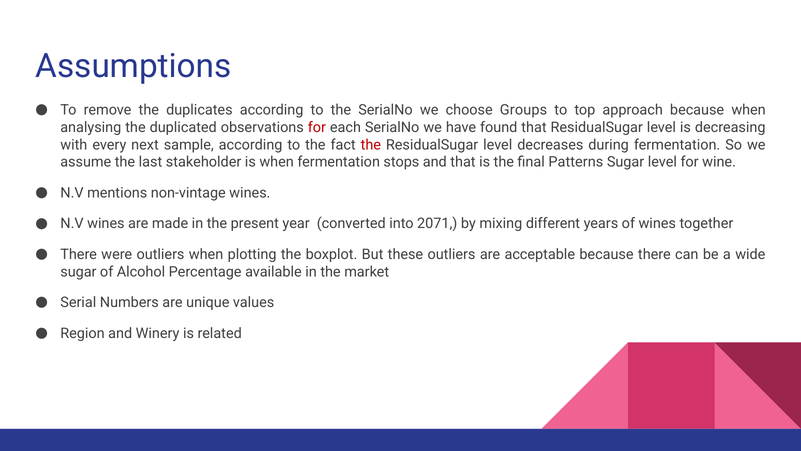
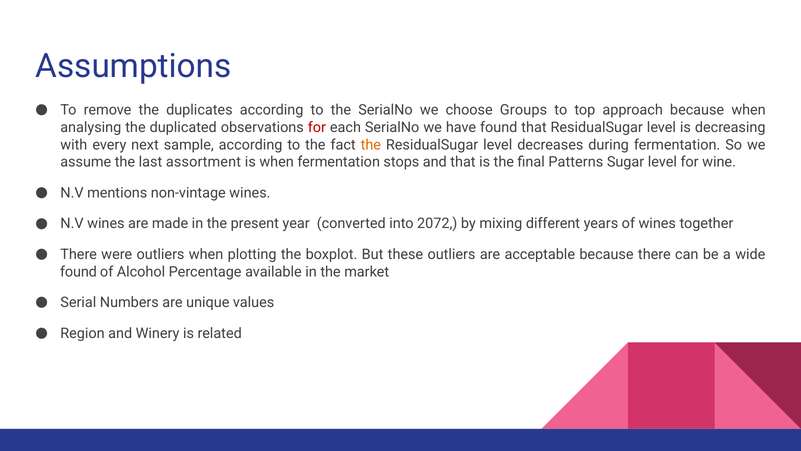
the at (371, 145) colour: red -> orange
stakeholder: stakeholder -> assortment
2071: 2071 -> 2072
sugar at (78, 272): sugar -> found
